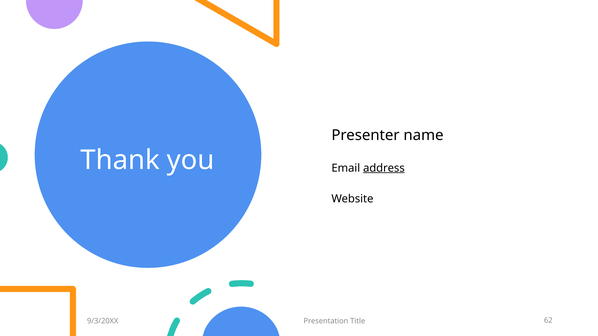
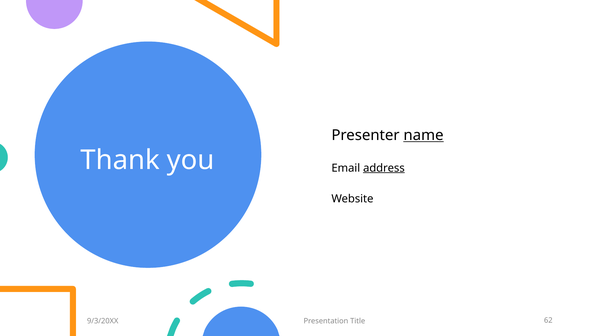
name underline: none -> present
